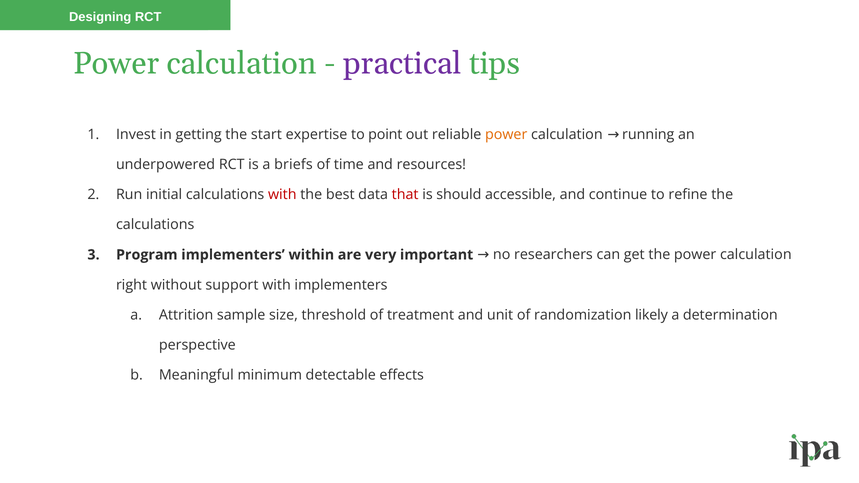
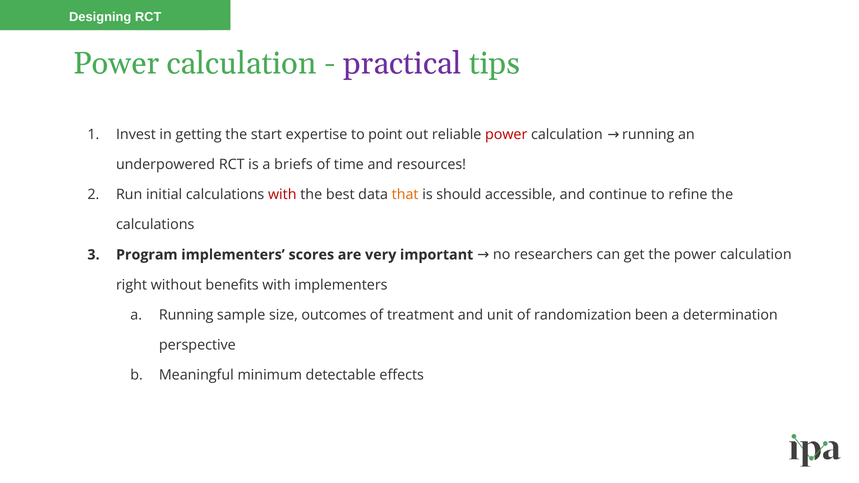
power at (506, 135) colour: orange -> red
that colour: red -> orange
within: within -> scores
support: support -> benefits
a Attrition: Attrition -> Running
threshold: threshold -> outcomes
likely: likely -> been
